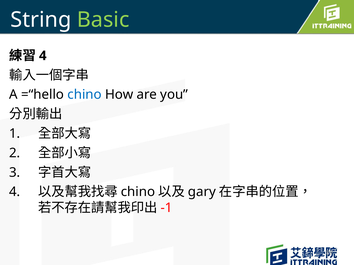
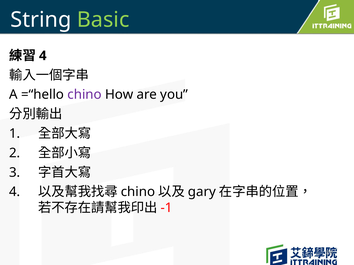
chino at (85, 95) colour: blue -> purple
